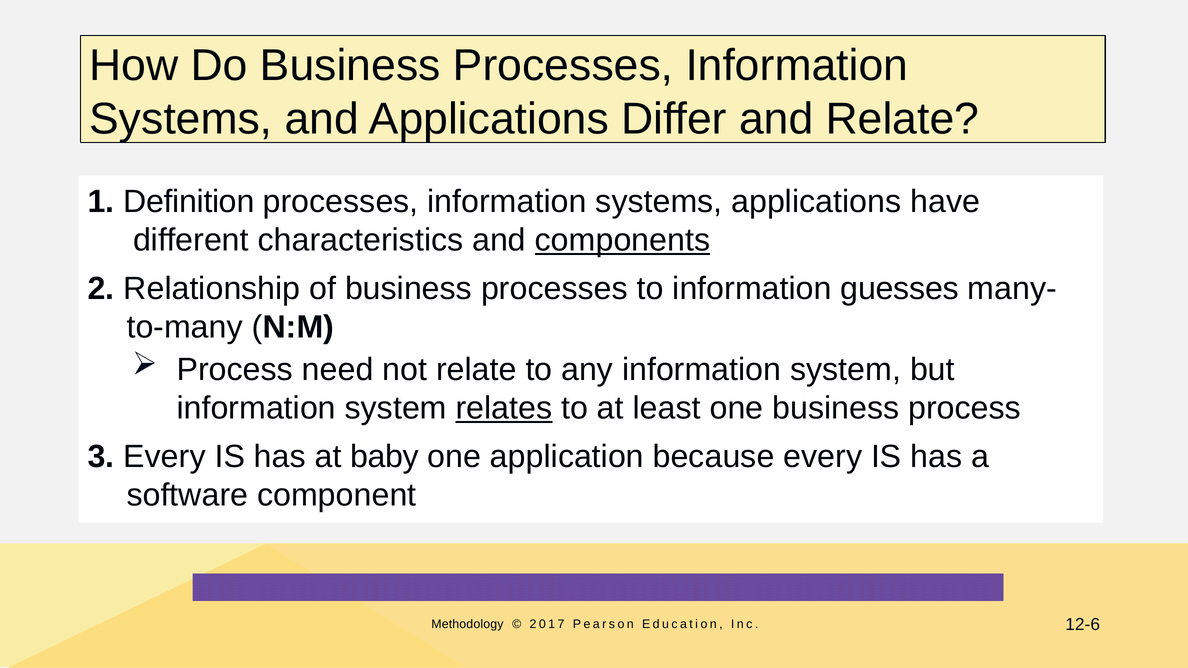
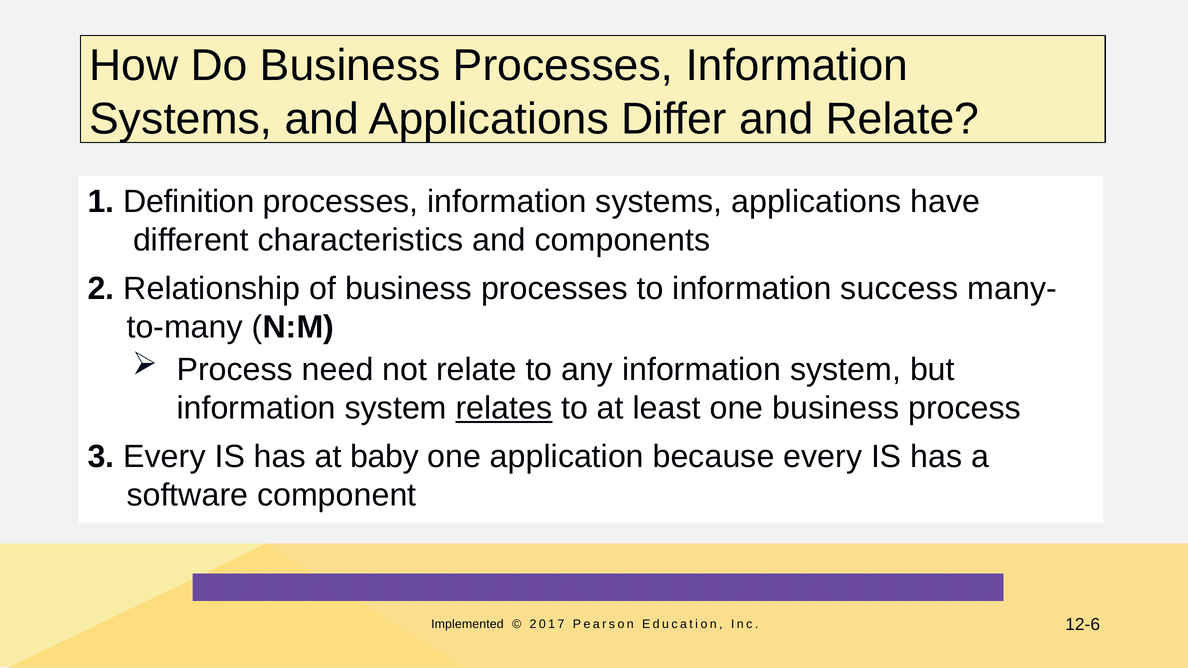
components underline: present -> none
guesses: guesses -> success
Methodology: Methodology -> Implemented
